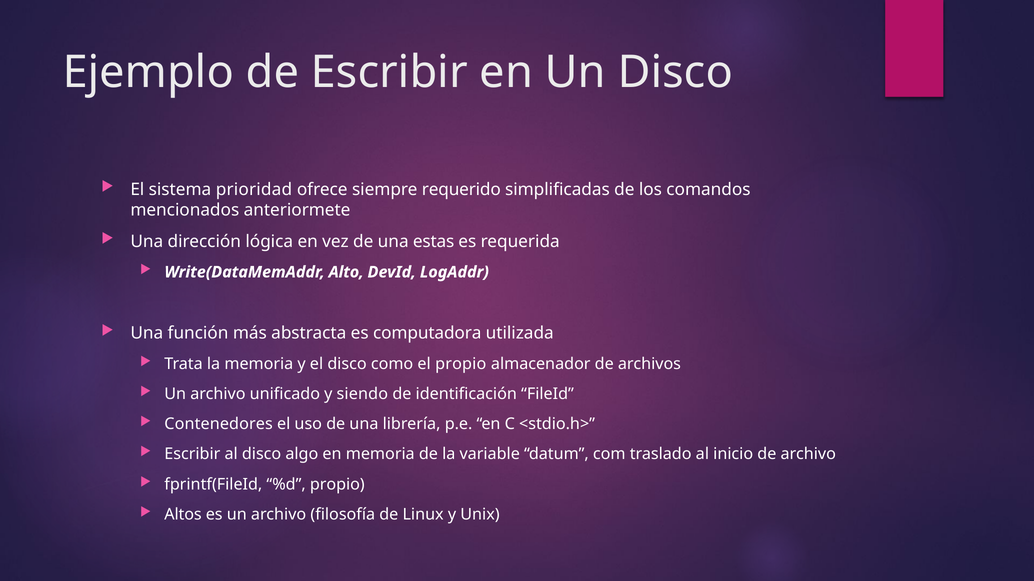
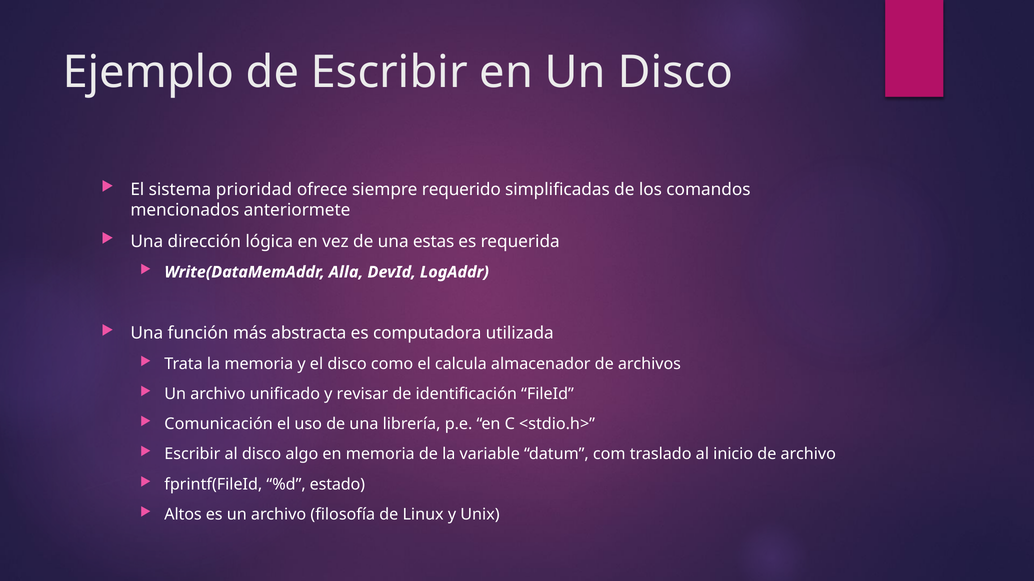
Alto: Alto -> Alla
el propio: propio -> calcula
siendo: siendo -> revisar
Contenedores: Contenedores -> Comunicación
%d propio: propio -> estado
